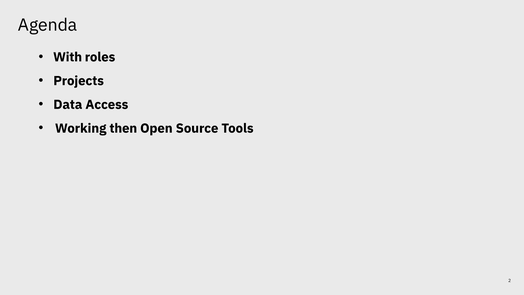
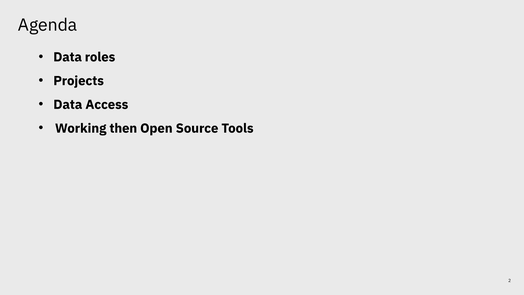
With at (68, 57): With -> Data
